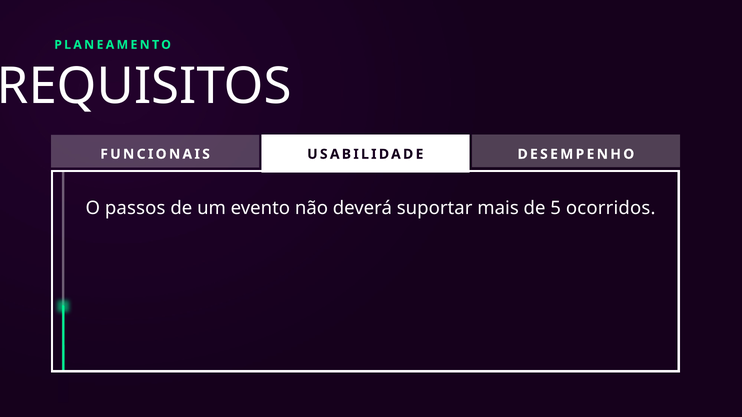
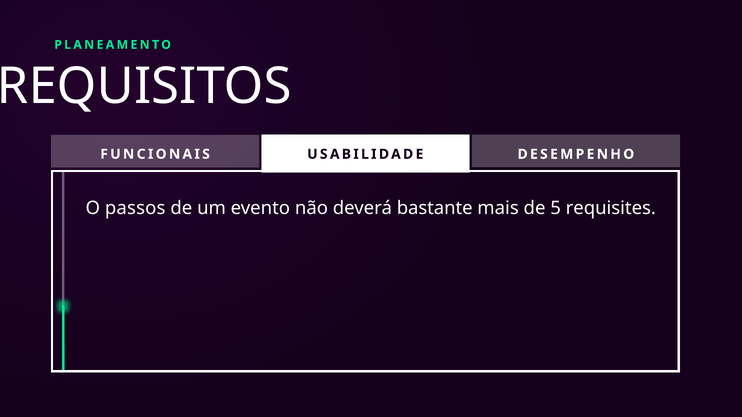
suportar: suportar -> bastante
ocorridos: ocorridos -> requisites
